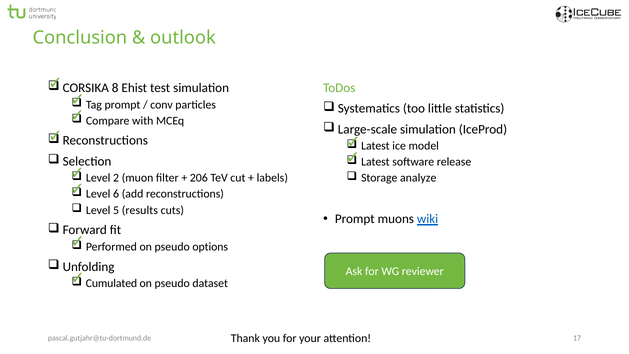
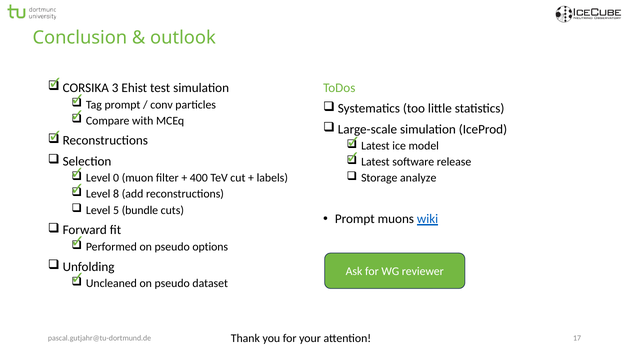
8: 8 -> 3
2: 2 -> 0
206: 206 -> 400
6: 6 -> 8
results: results -> bundle
Cumulated: Cumulated -> Uncleaned
